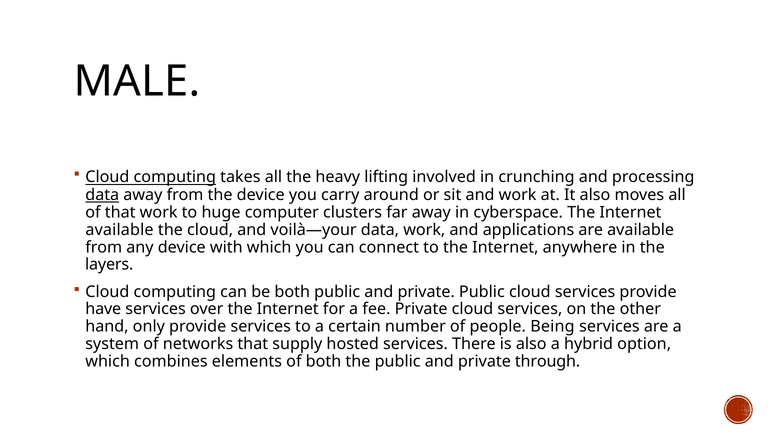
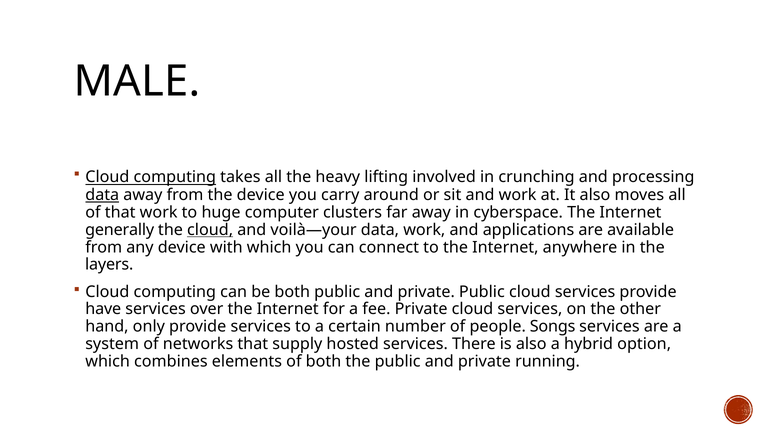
available at (120, 230): available -> generally
cloud at (210, 230) underline: none -> present
Being: Being -> Songs
through: through -> running
